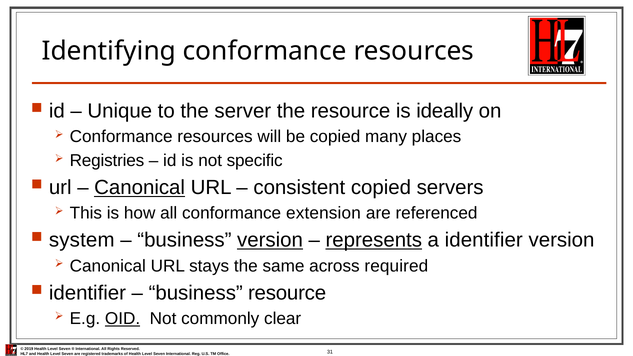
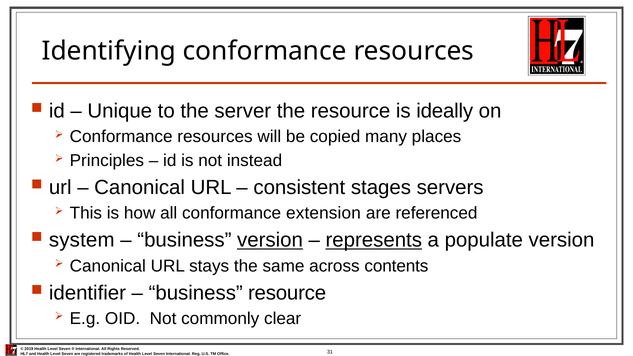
Registries: Registries -> Principles
specific: specific -> instead
Canonical at (140, 188) underline: present -> none
consistent copied: copied -> stages
a identifier: identifier -> populate
required: required -> contents
OID underline: present -> none
